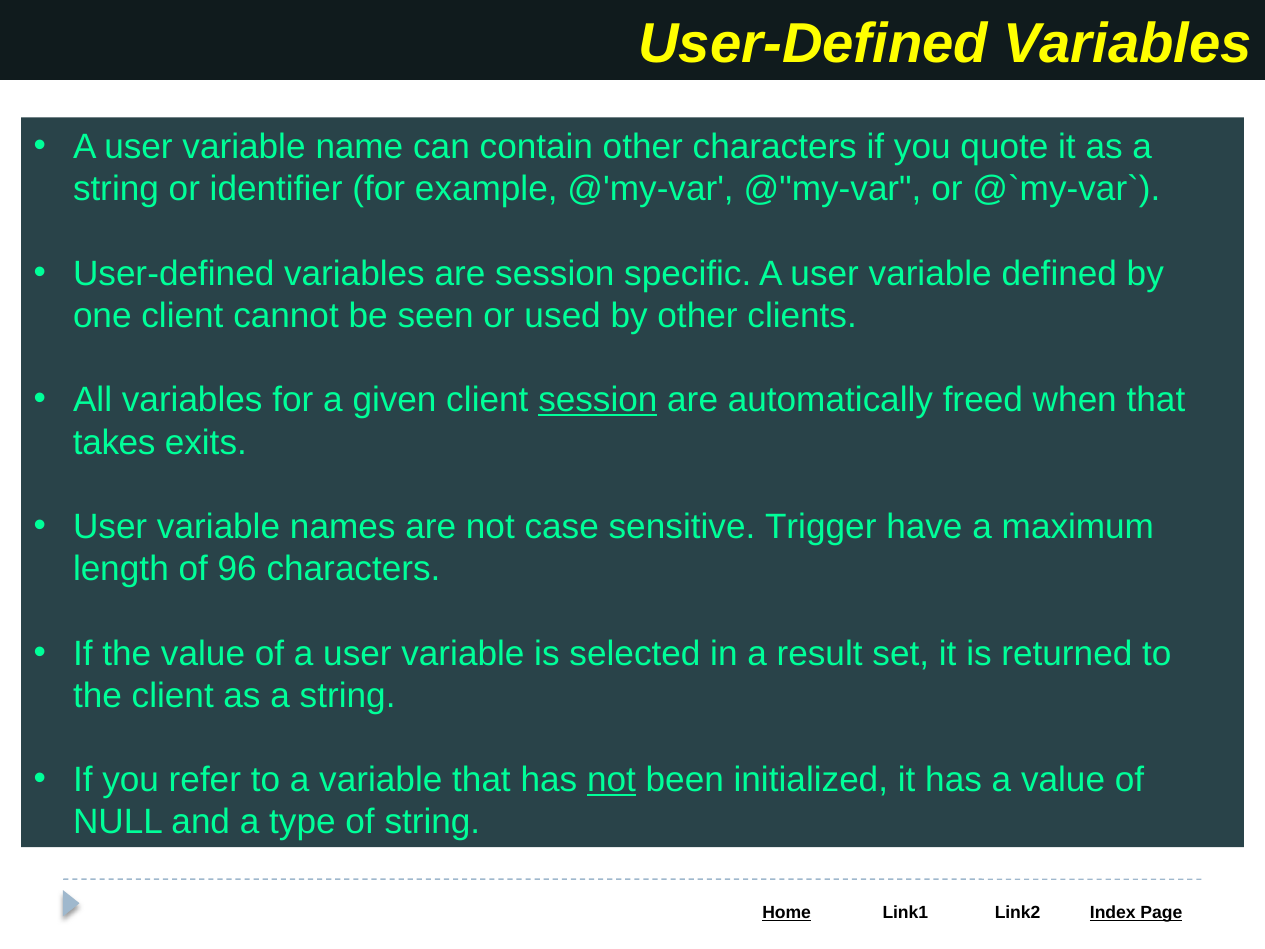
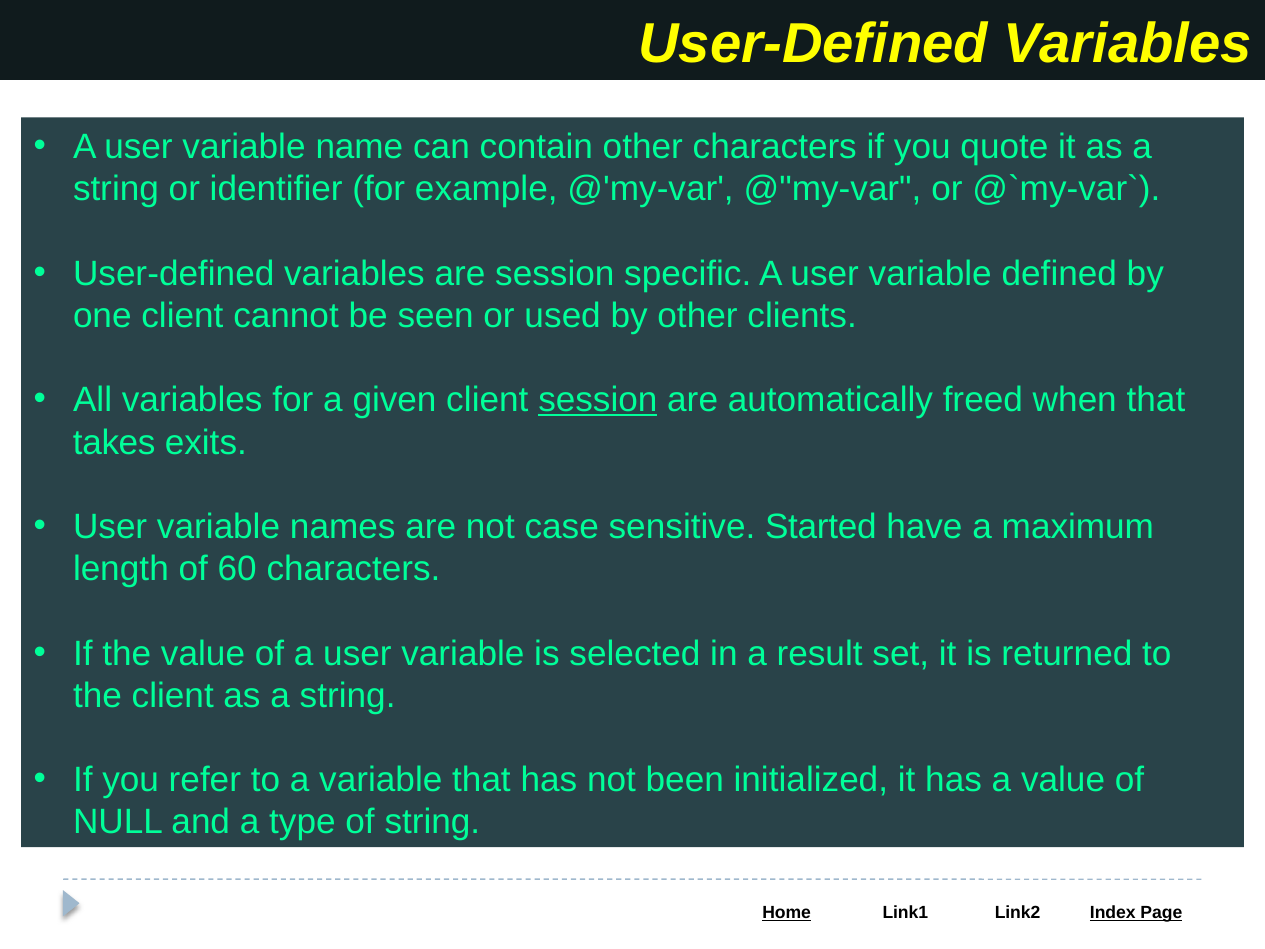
Trigger: Trigger -> Started
96: 96 -> 60
not at (612, 780) underline: present -> none
